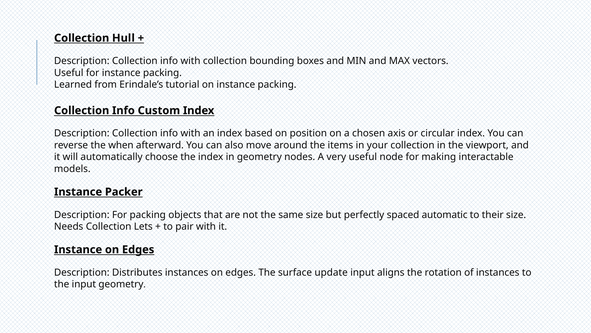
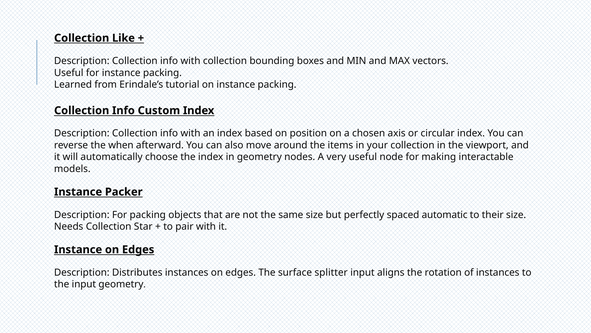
Hull: Hull -> Like
Lets: Lets -> Star
update: update -> splitter
